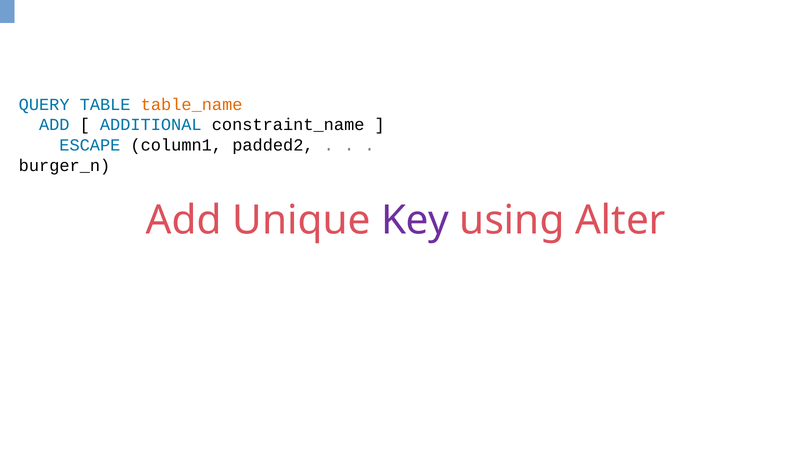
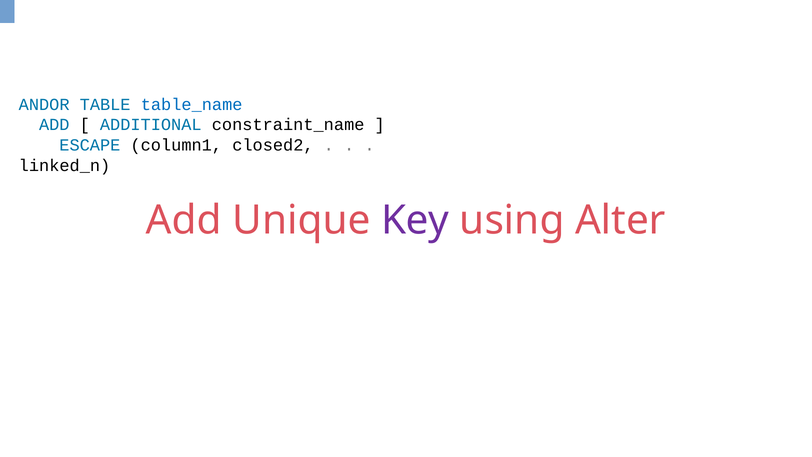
QUERY: QUERY -> ANDOR
table_name colour: orange -> blue
padded2: padded2 -> closed2
burger_n: burger_n -> linked_n
